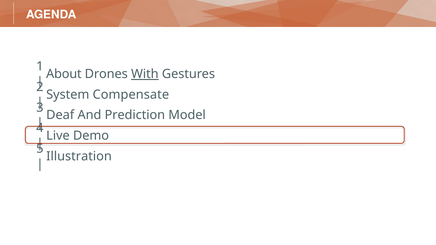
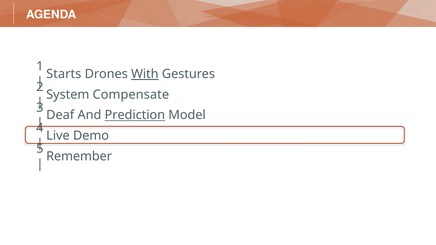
About: About -> Starts
Prediction underline: none -> present
Illustration: Illustration -> Remember
